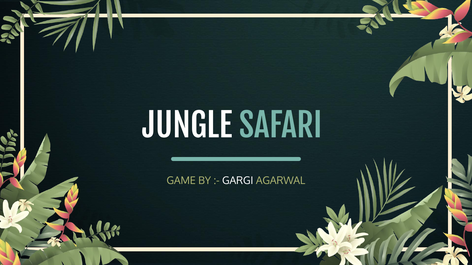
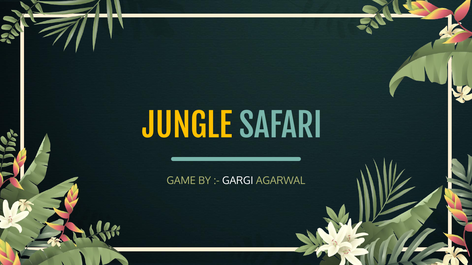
JUNGLE colour: white -> yellow
